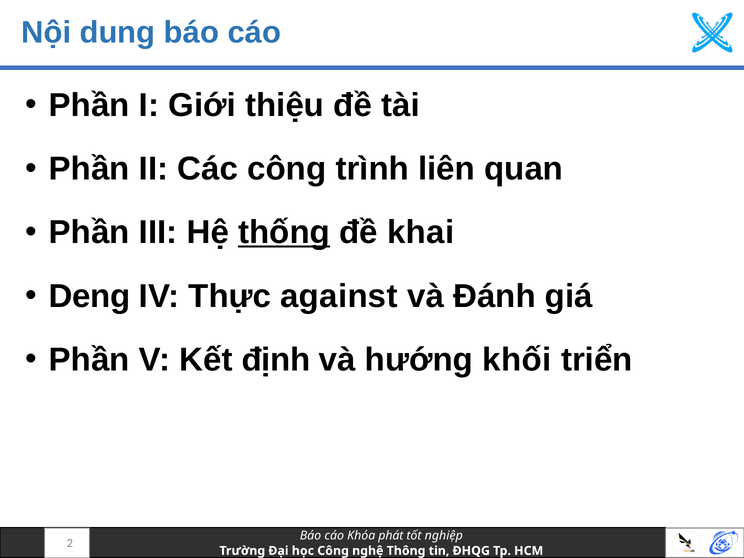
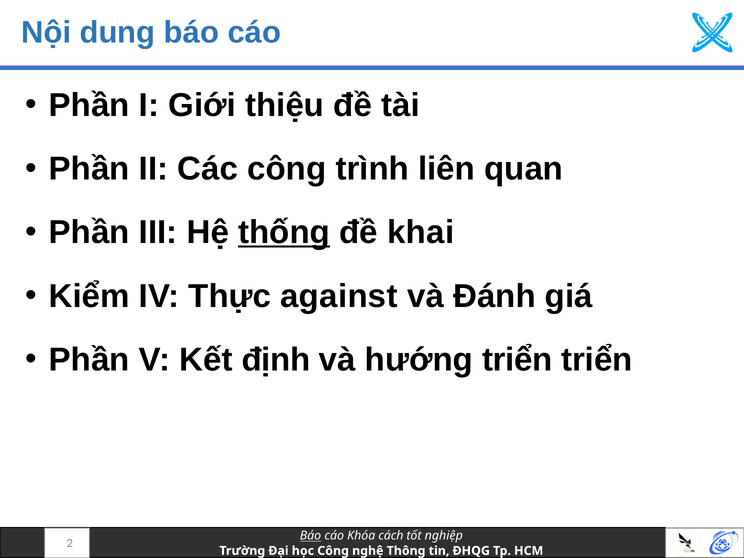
Deng: Deng -> Kiểm
hướng khối: khối -> triển
Báo at (310, 536) underline: none -> present
phát: phát -> cách
